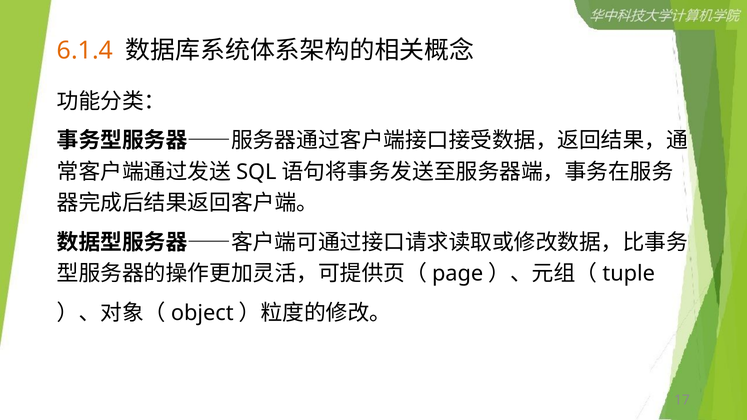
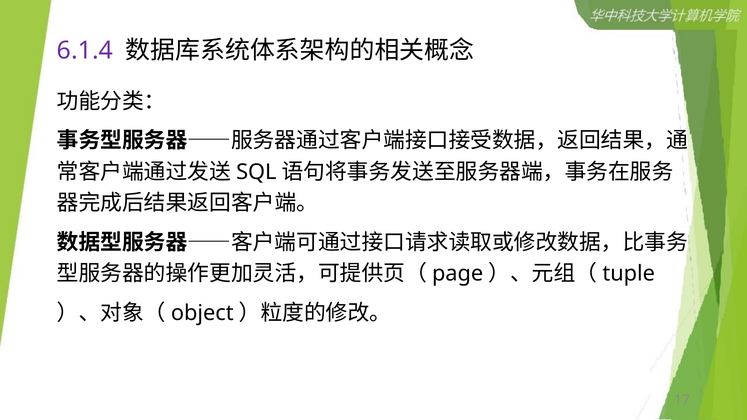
6.1.4 colour: orange -> purple
